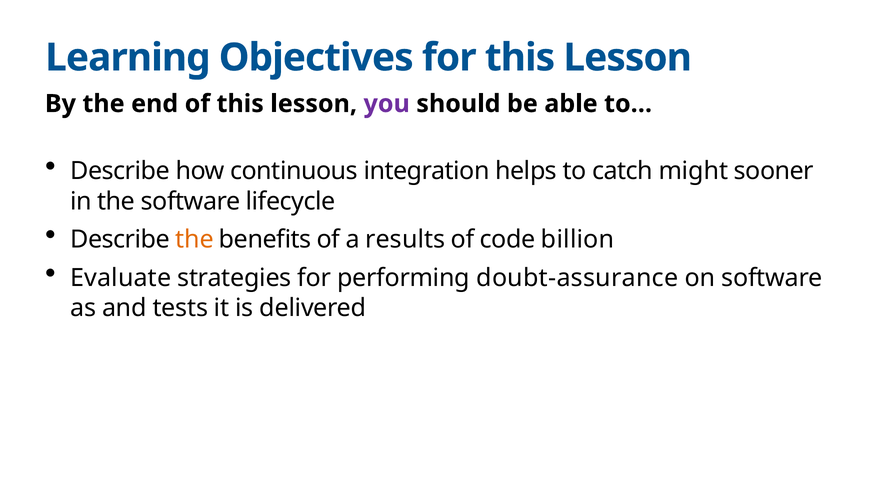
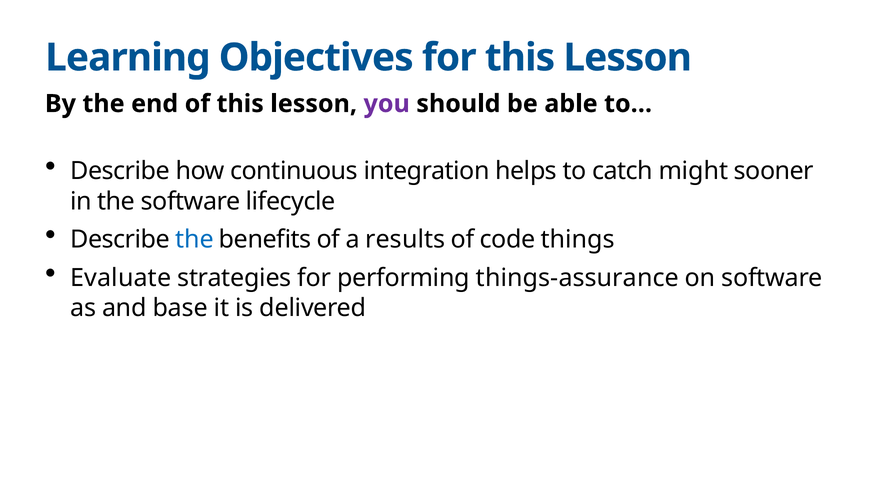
the at (195, 240) colour: orange -> blue
billion: billion -> things
doubt-assurance: doubt-assurance -> things-assurance
tests: tests -> base
